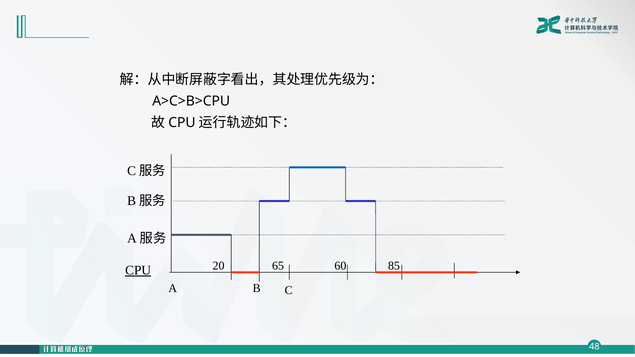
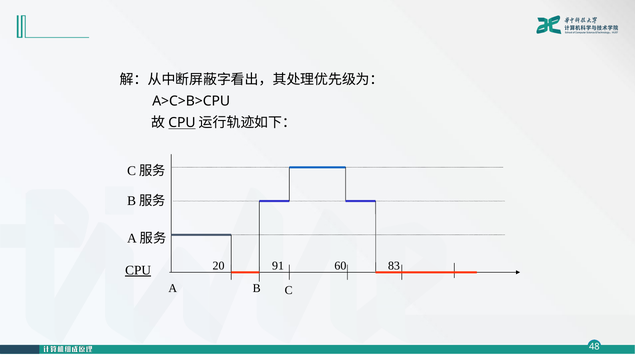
CPU at (182, 123) underline: none -> present
65: 65 -> 91
85: 85 -> 83
